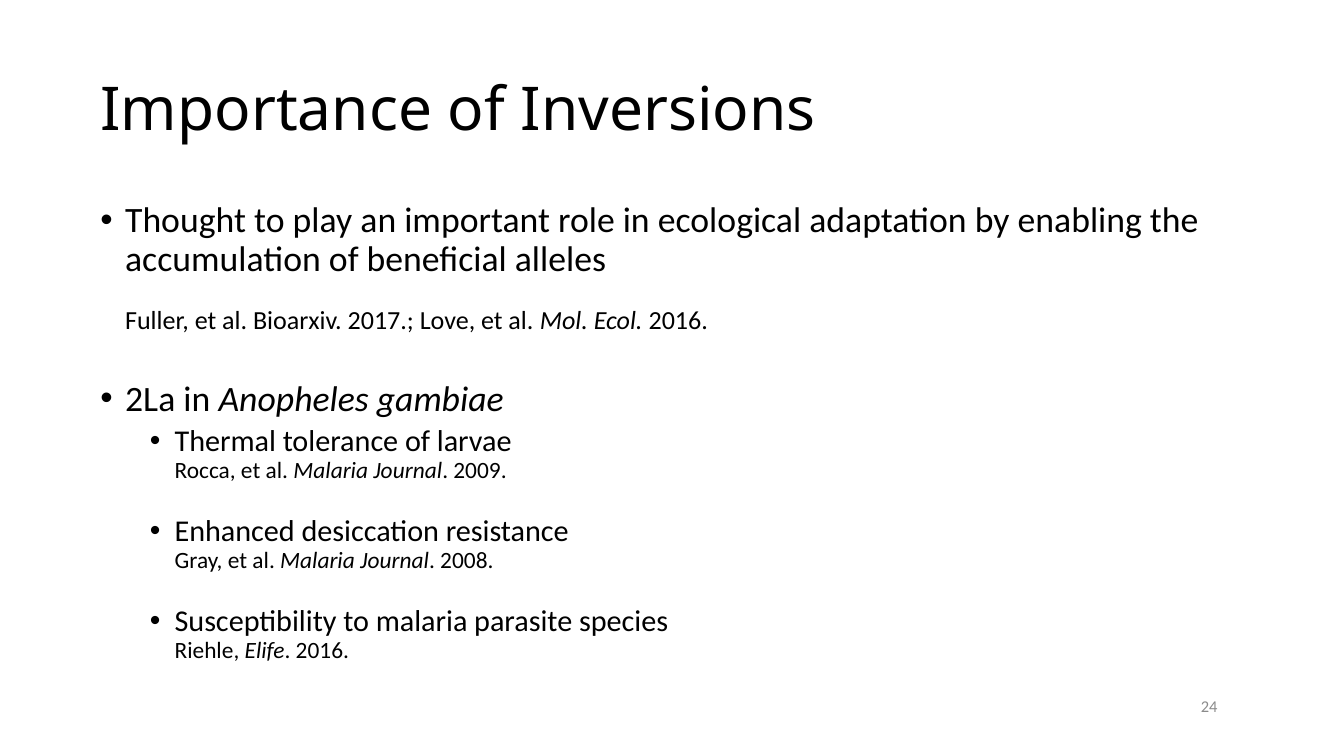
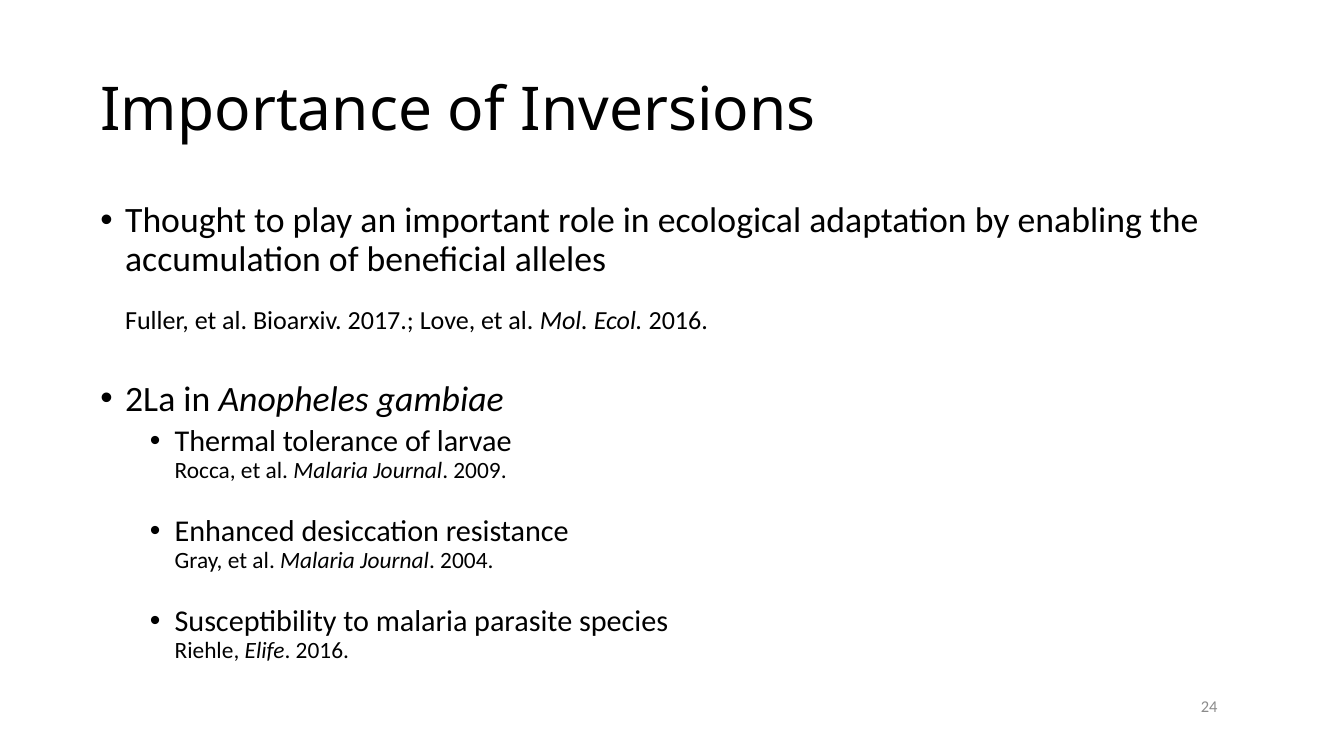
2008: 2008 -> 2004
